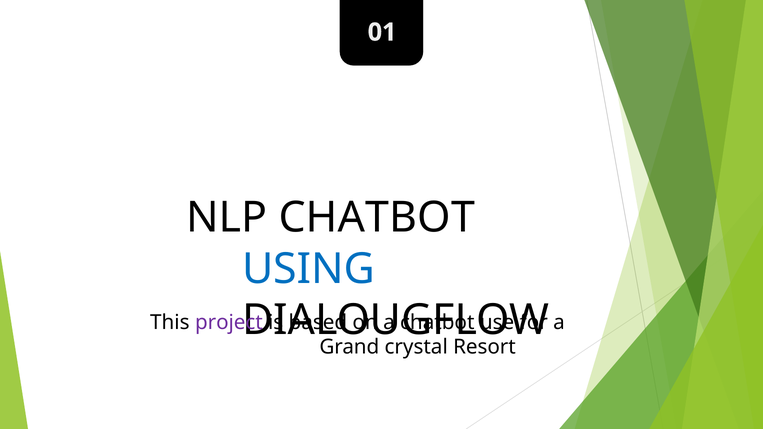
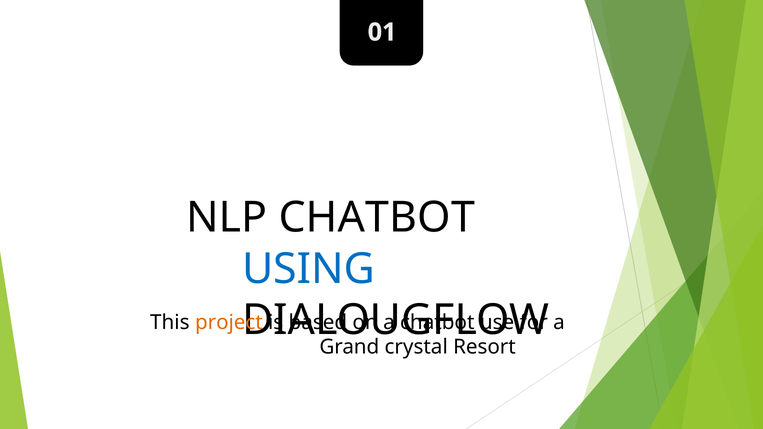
project colour: purple -> orange
